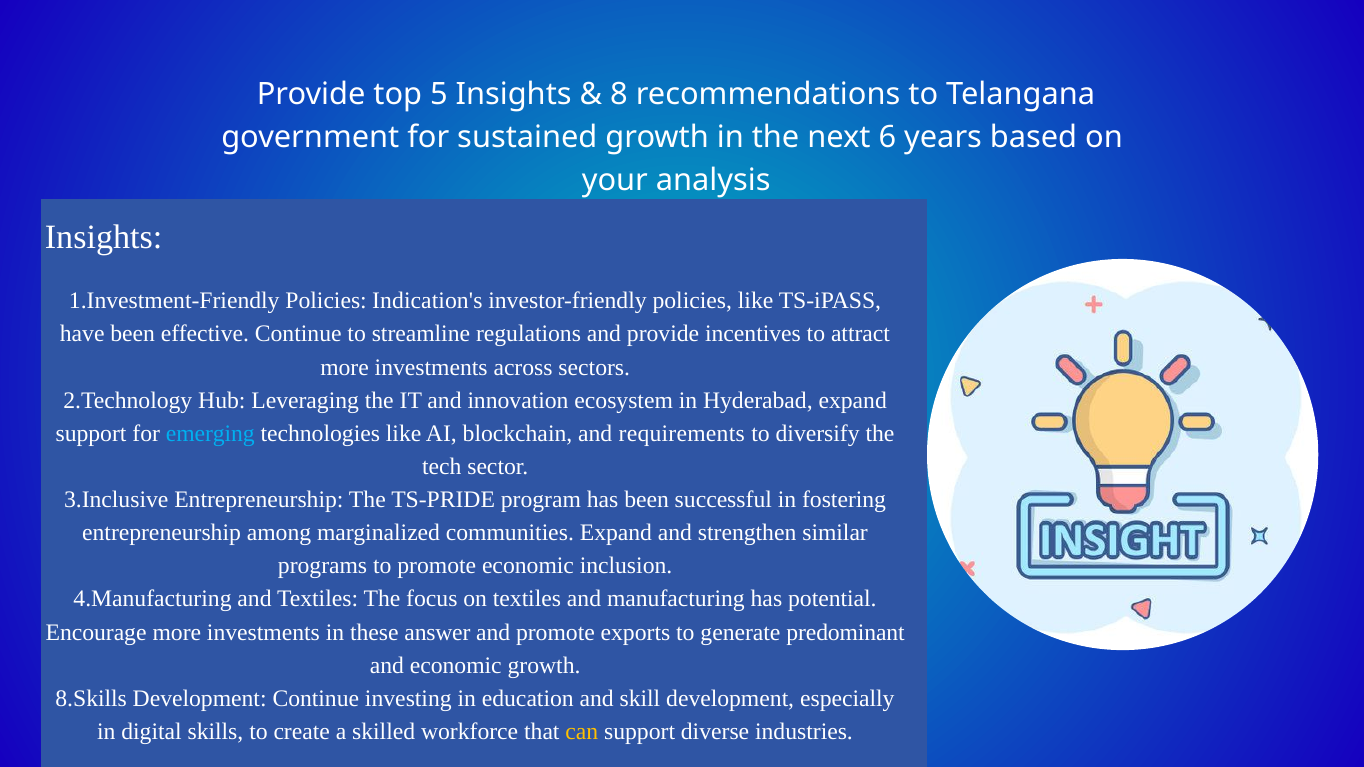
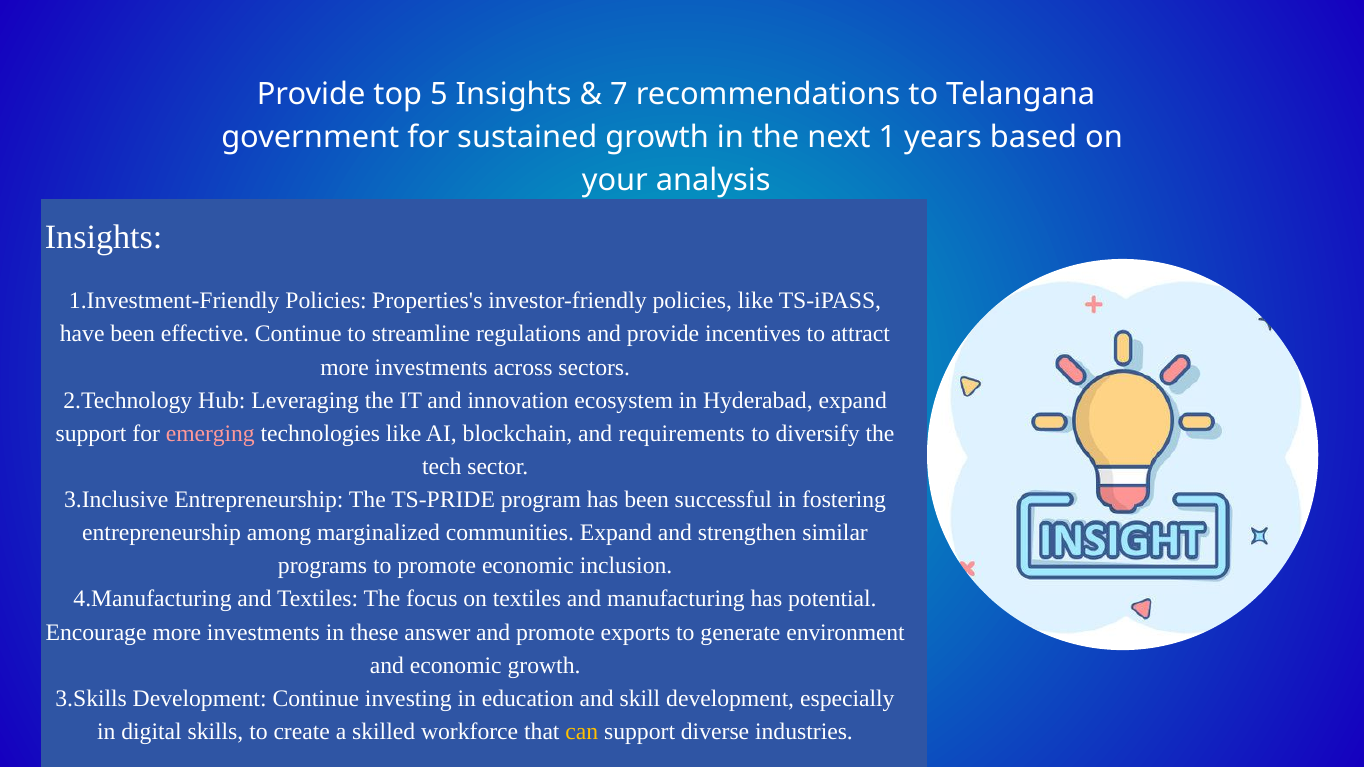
8: 8 -> 7
6: 6 -> 1
Indication's: Indication's -> Properties's
emerging colour: light blue -> pink
predominant: predominant -> environment
8.Skills: 8.Skills -> 3.Skills
